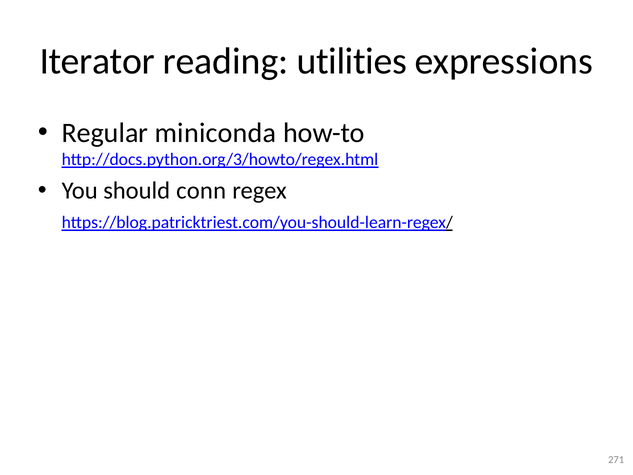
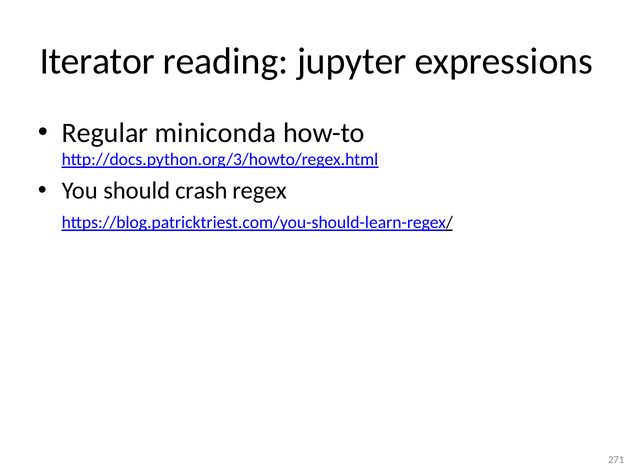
utilities: utilities -> jupyter
conn: conn -> crash
